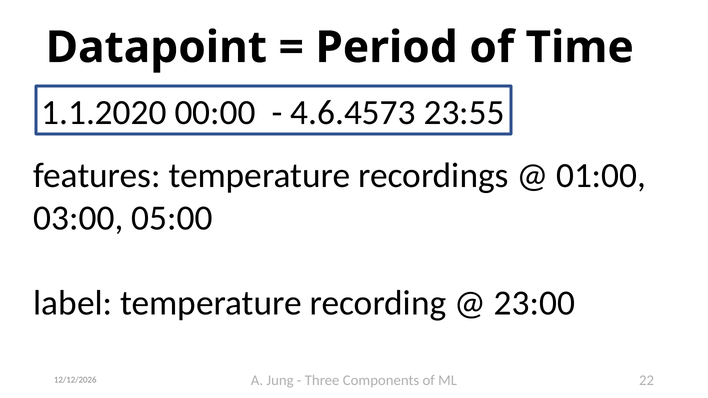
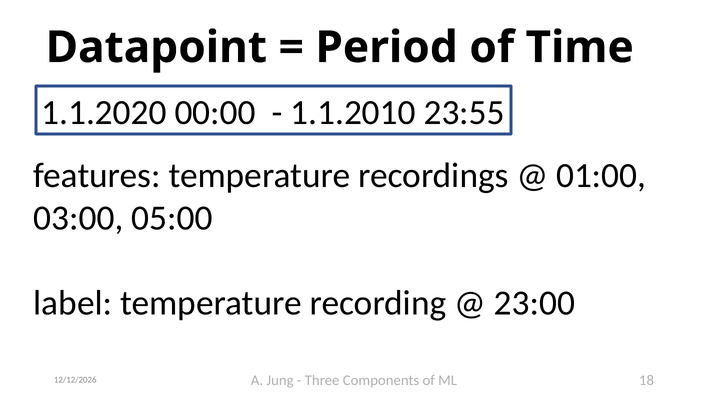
4.6.4573: 4.6.4573 -> 1.1.2010
22: 22 -> 18
